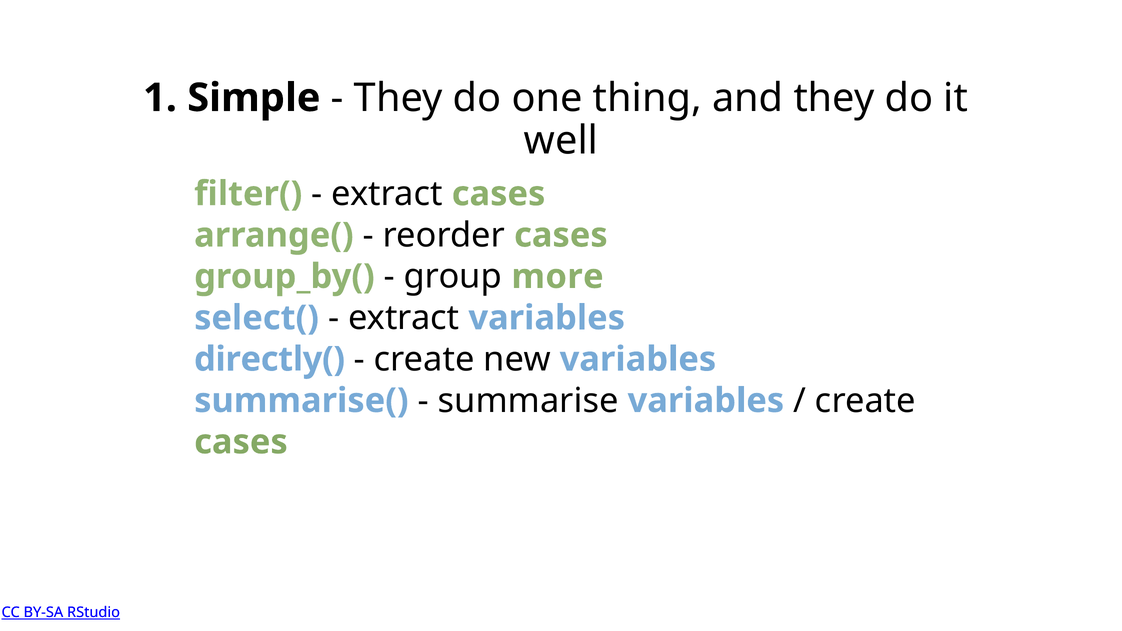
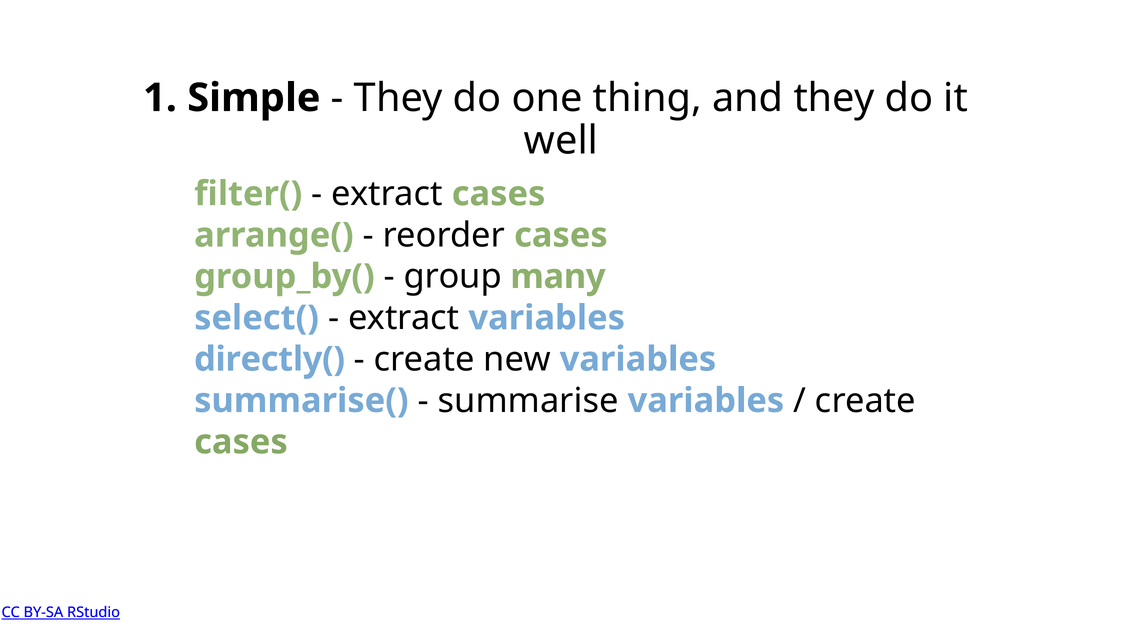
more: more -> many
